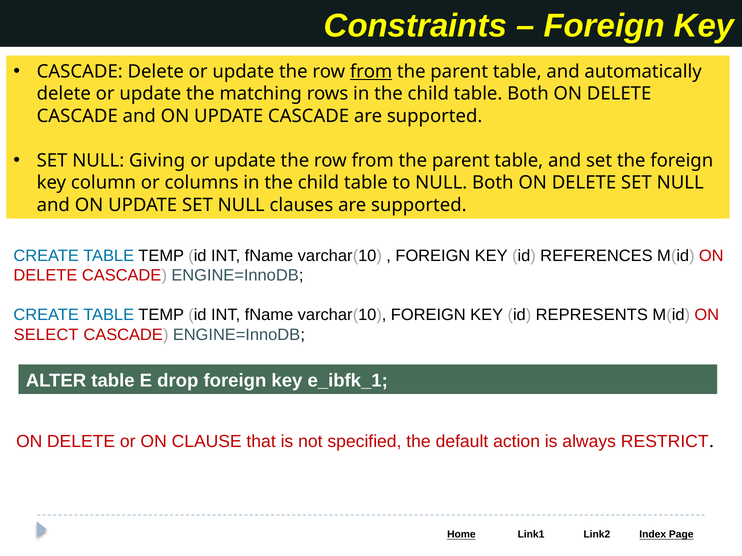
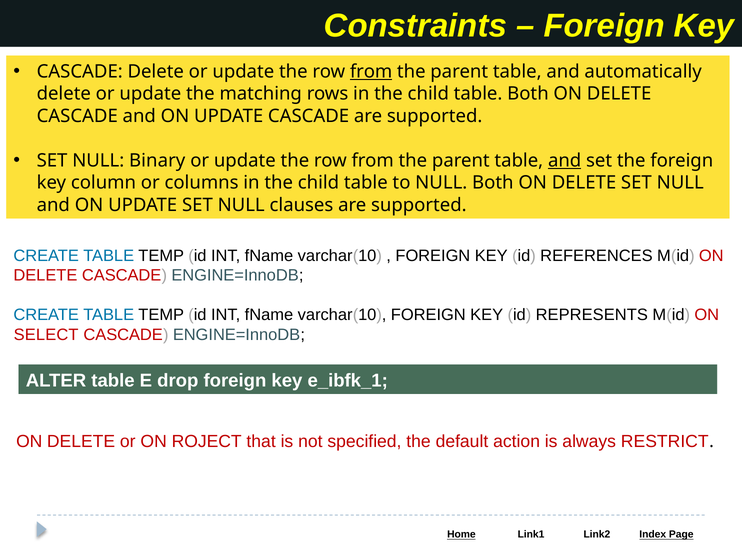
Giving: Giving -> Binary
and at (565, 161) underline: none -> present
CLAUSE: CLAUSE -> ROJECT
